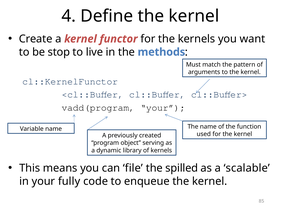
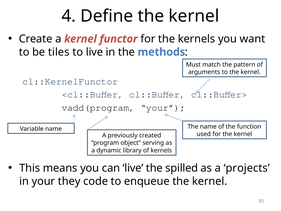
stop: stop -> tiles
can file: file -> live
scalable: scalable -> projects
fully: fully -> they
